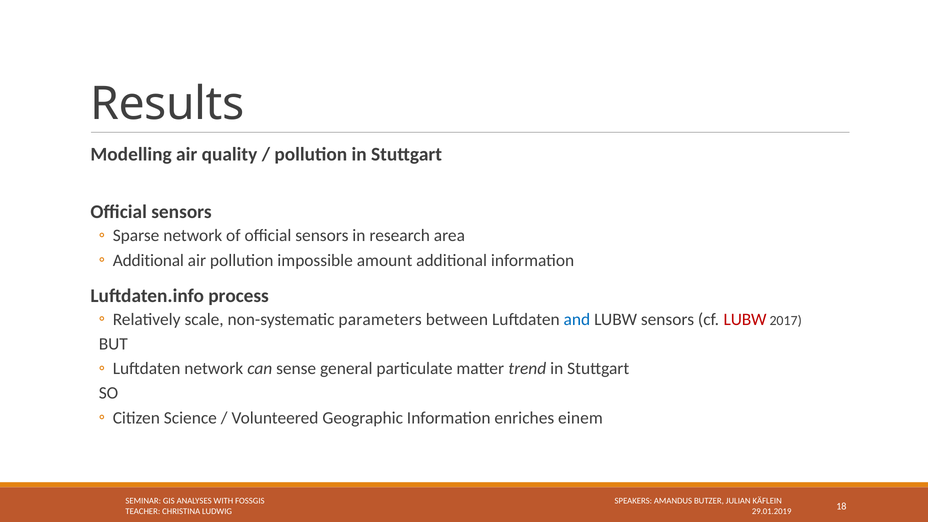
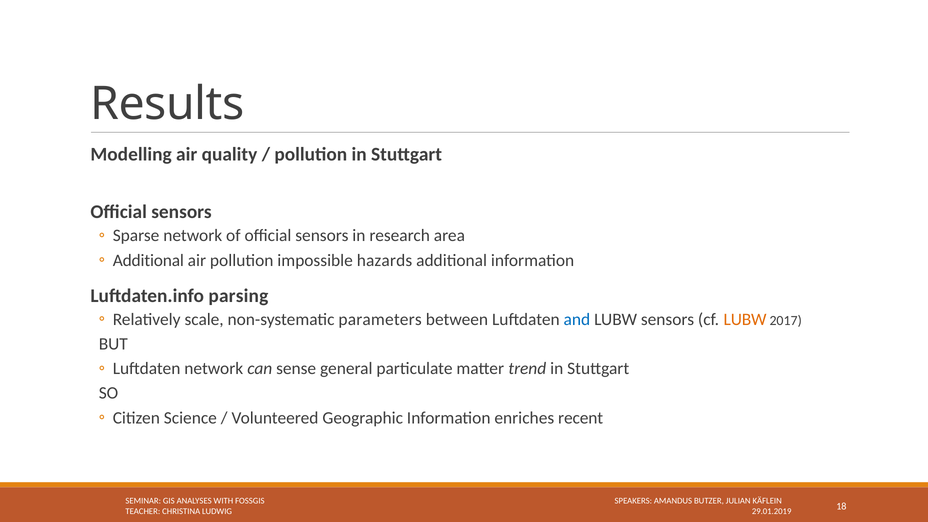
amount: amount -> hazards
process: process -> parsing
LUBW at (745, 319) colour: red -> orange
einem: einem -> recent
